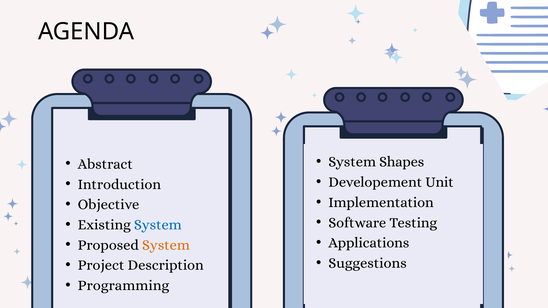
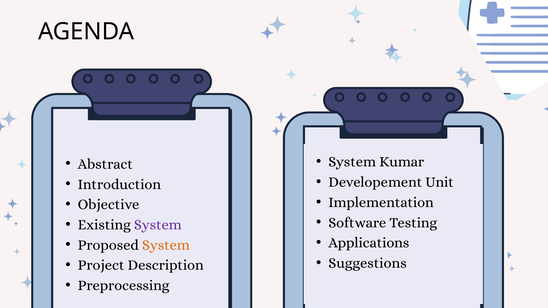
Shapes: Shapes -> Kumar
System at (158, 225) colour: blue -> purple
Programming: Programming -> Preprocessing
